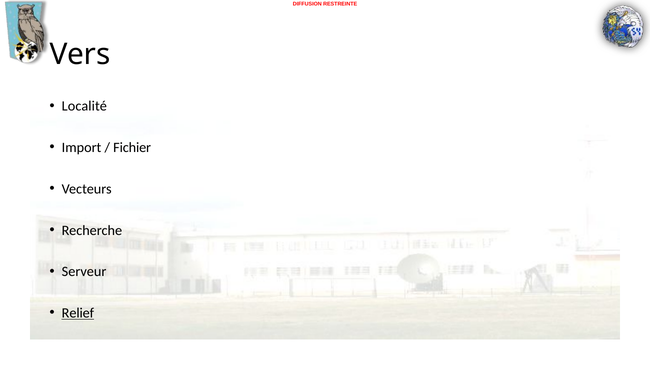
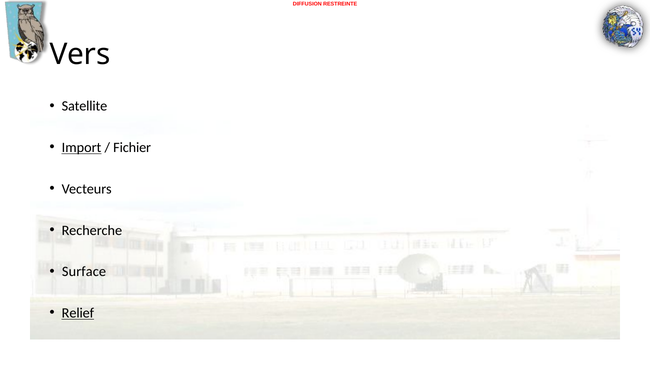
Localité: Localité -> Satellite
Import underline: none -> present
Serveur: Serveur -> Surface
